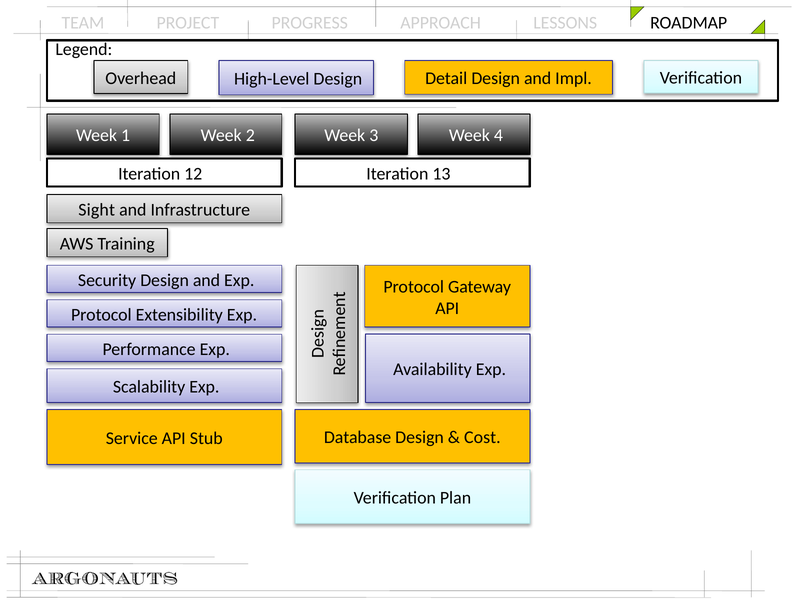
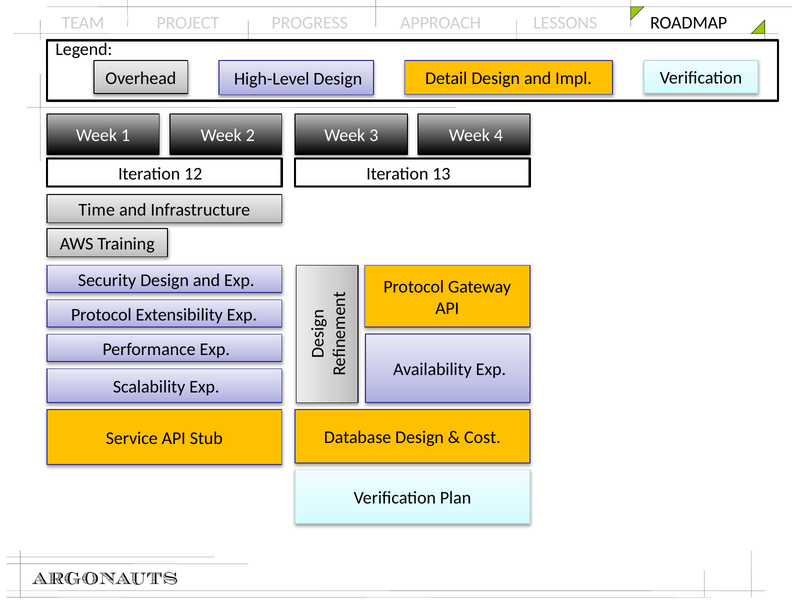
Sight: Sight -> Time
